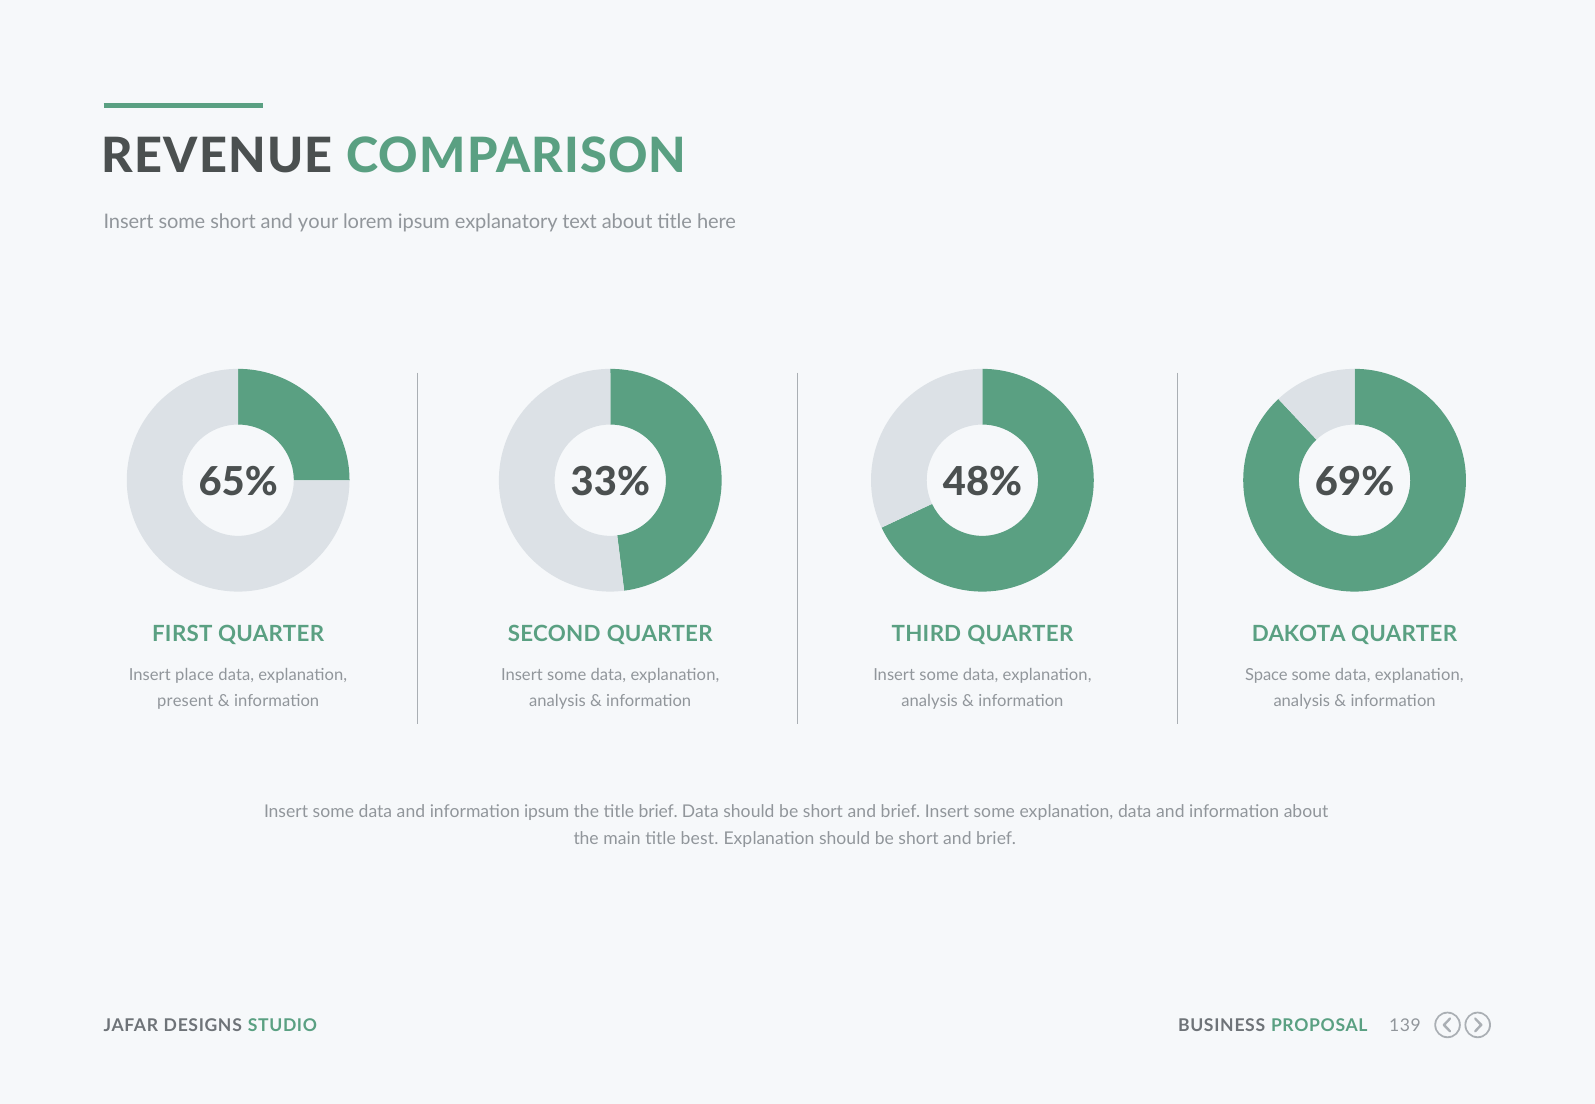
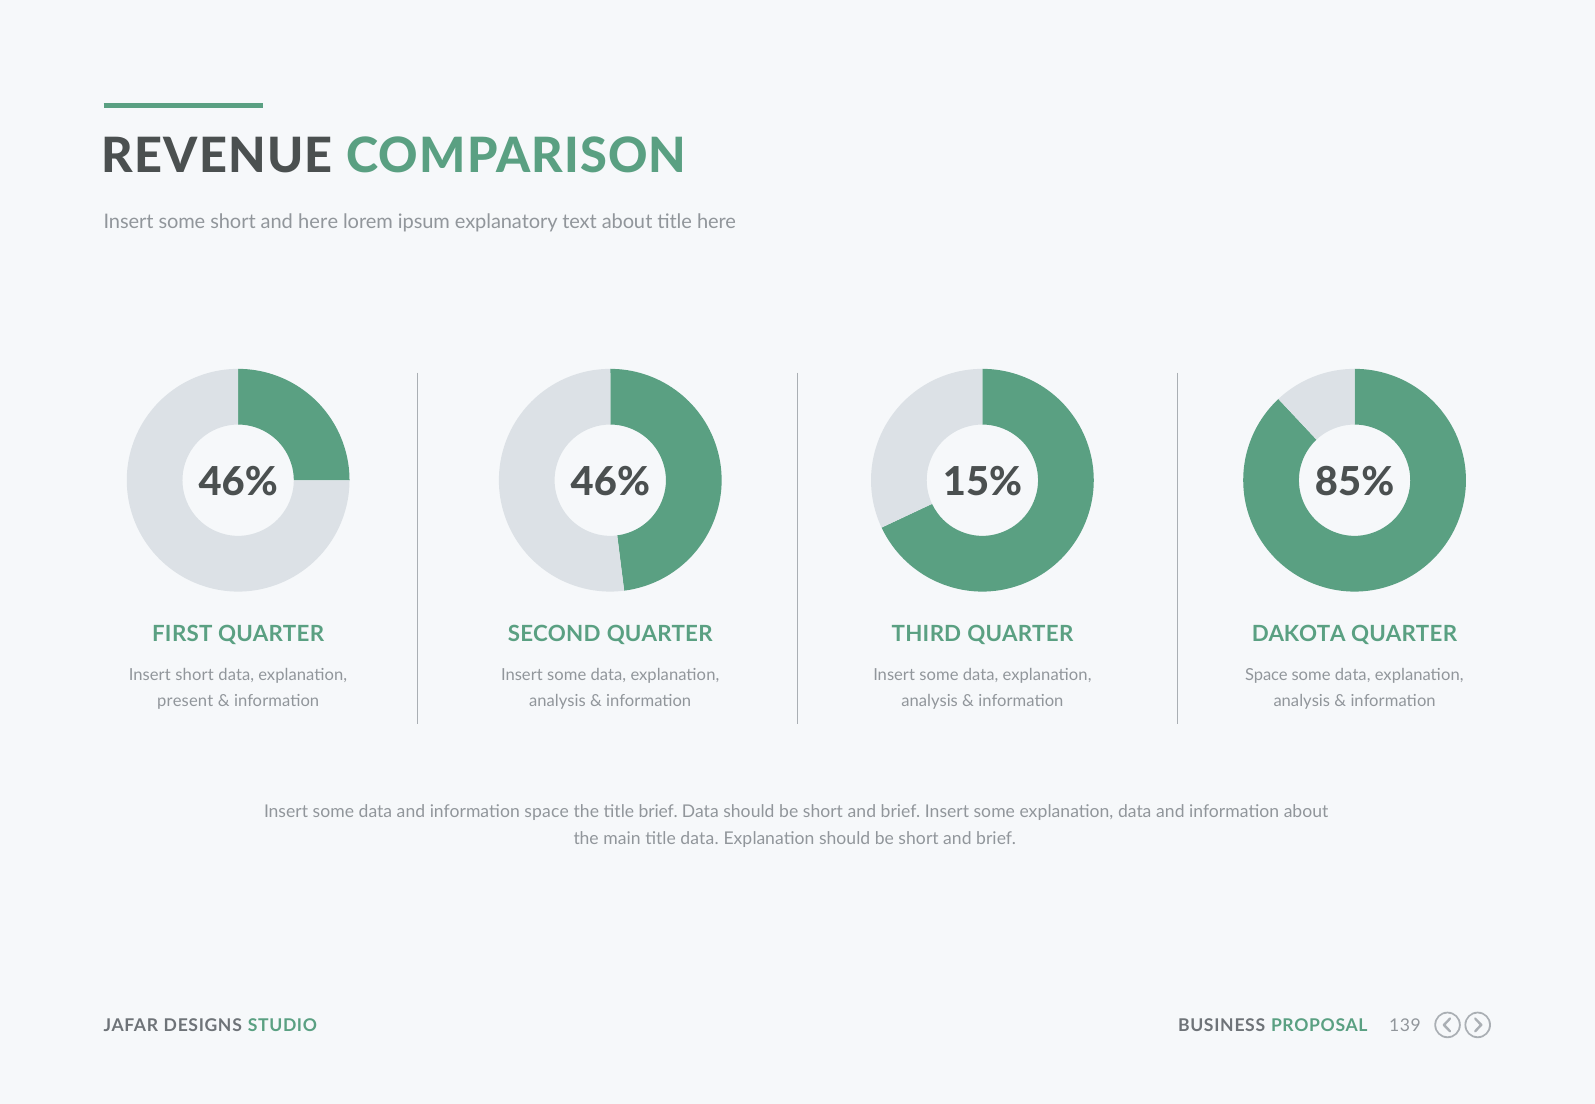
and your: your -> here
65% at (238, 483): 65% -> 46%
33% at (610, 483): 33% -> 46%
48%: 48% -> 15%
69%: 69% -> 85%
Insert place: place -> short
information ipsum: ipsum -> space
title best: best -> data
